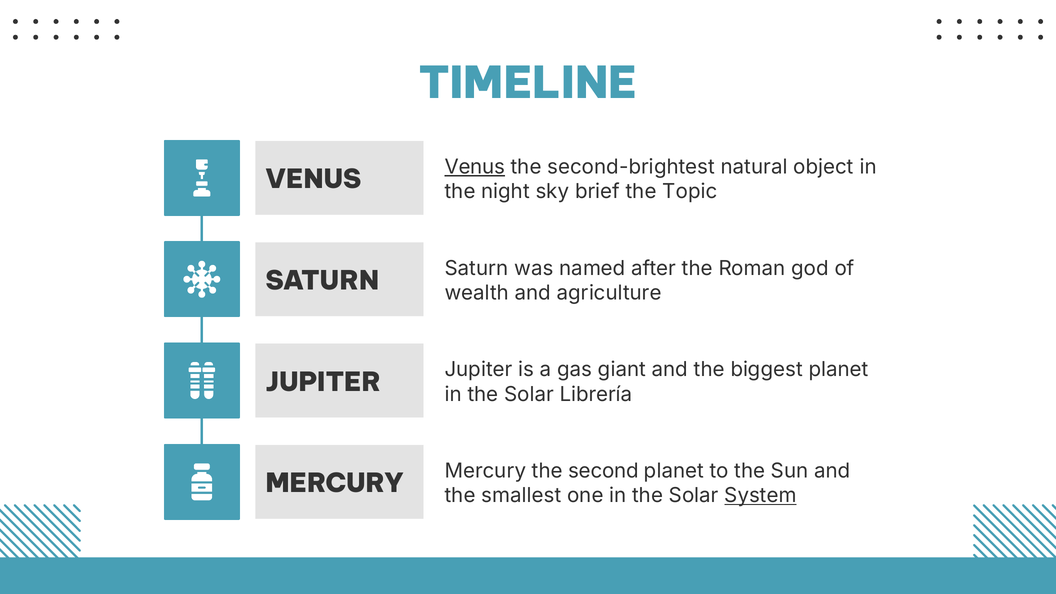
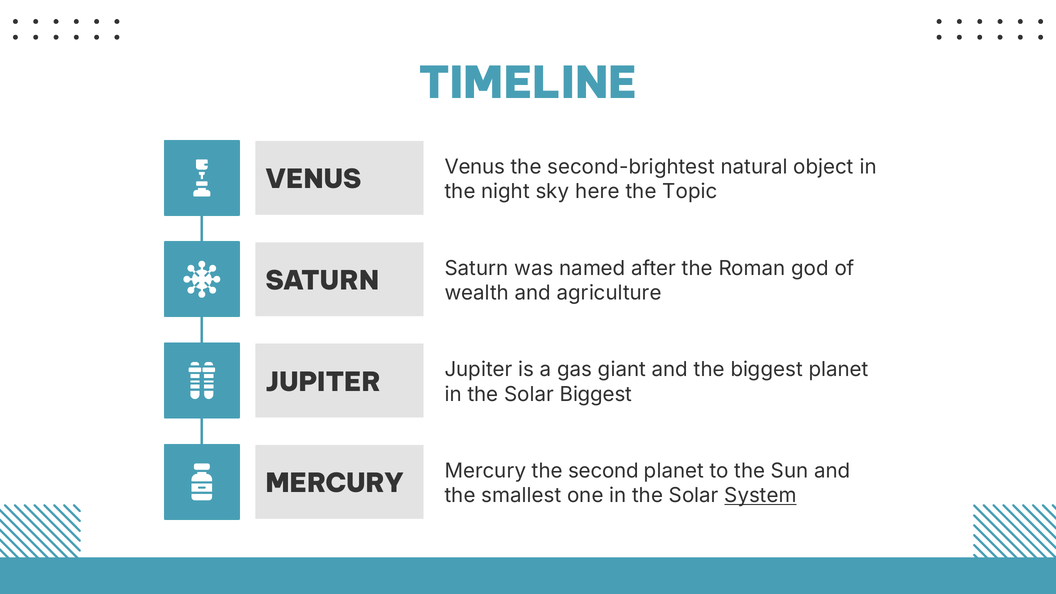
Venus at (475, 167) underline: present -> none
brief: brief -> here
Solar Librería: Librería -> Biggest
